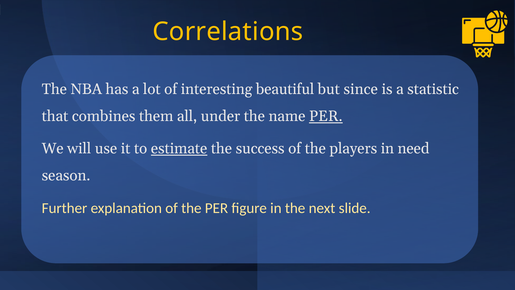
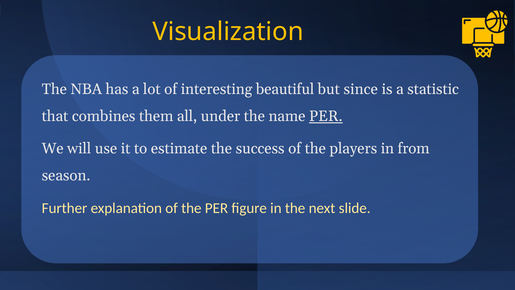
Correlations: Correlations -> Visualization
estimate underline: present -> none
need: need -> from
